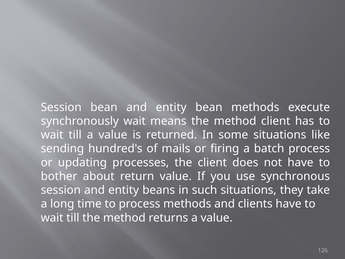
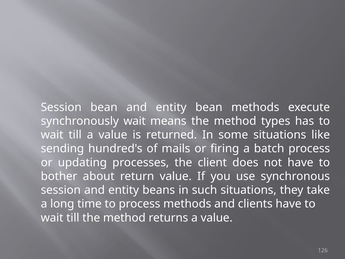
method client: client -> types
